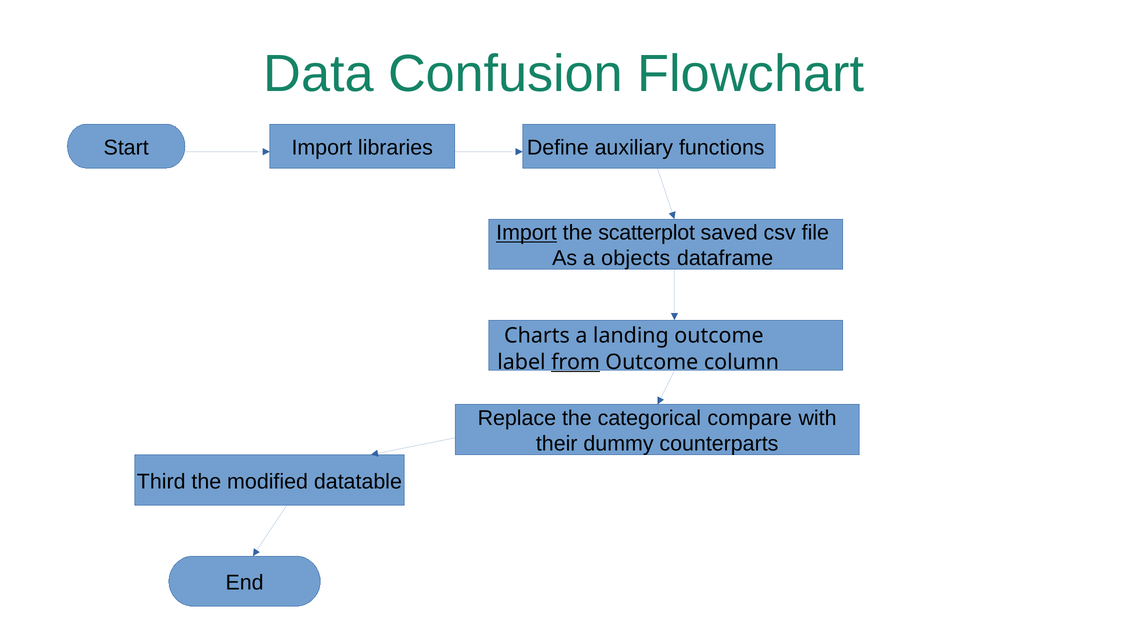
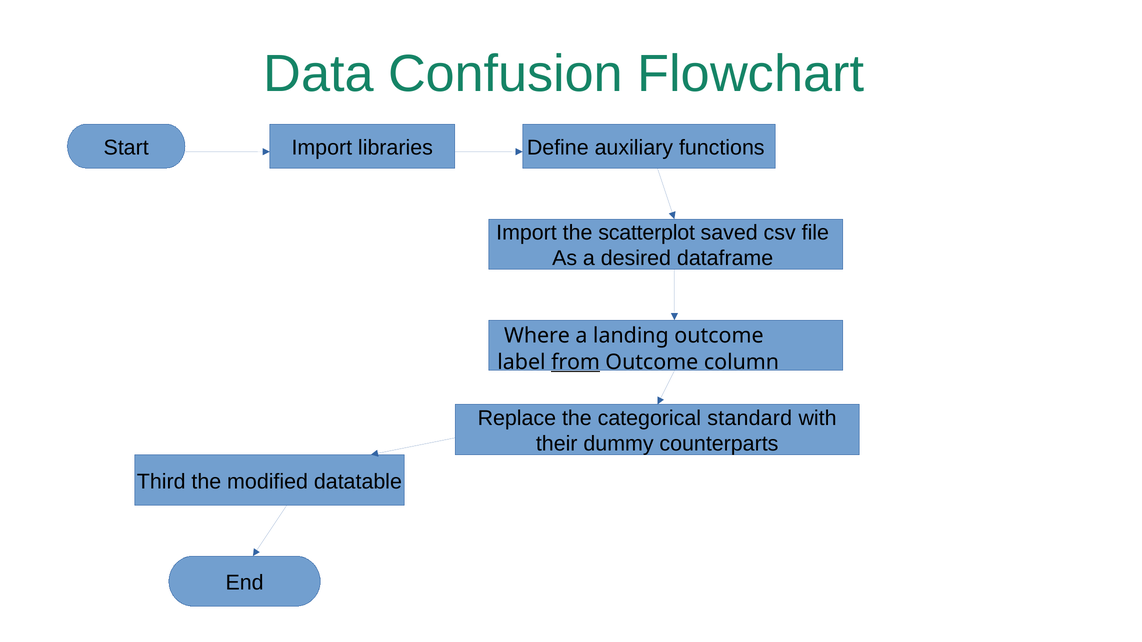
Import at (527, 233) underline: present -> none
objects: objects -> desired
Charts: Charts -> Where
compare: compare -> standard
